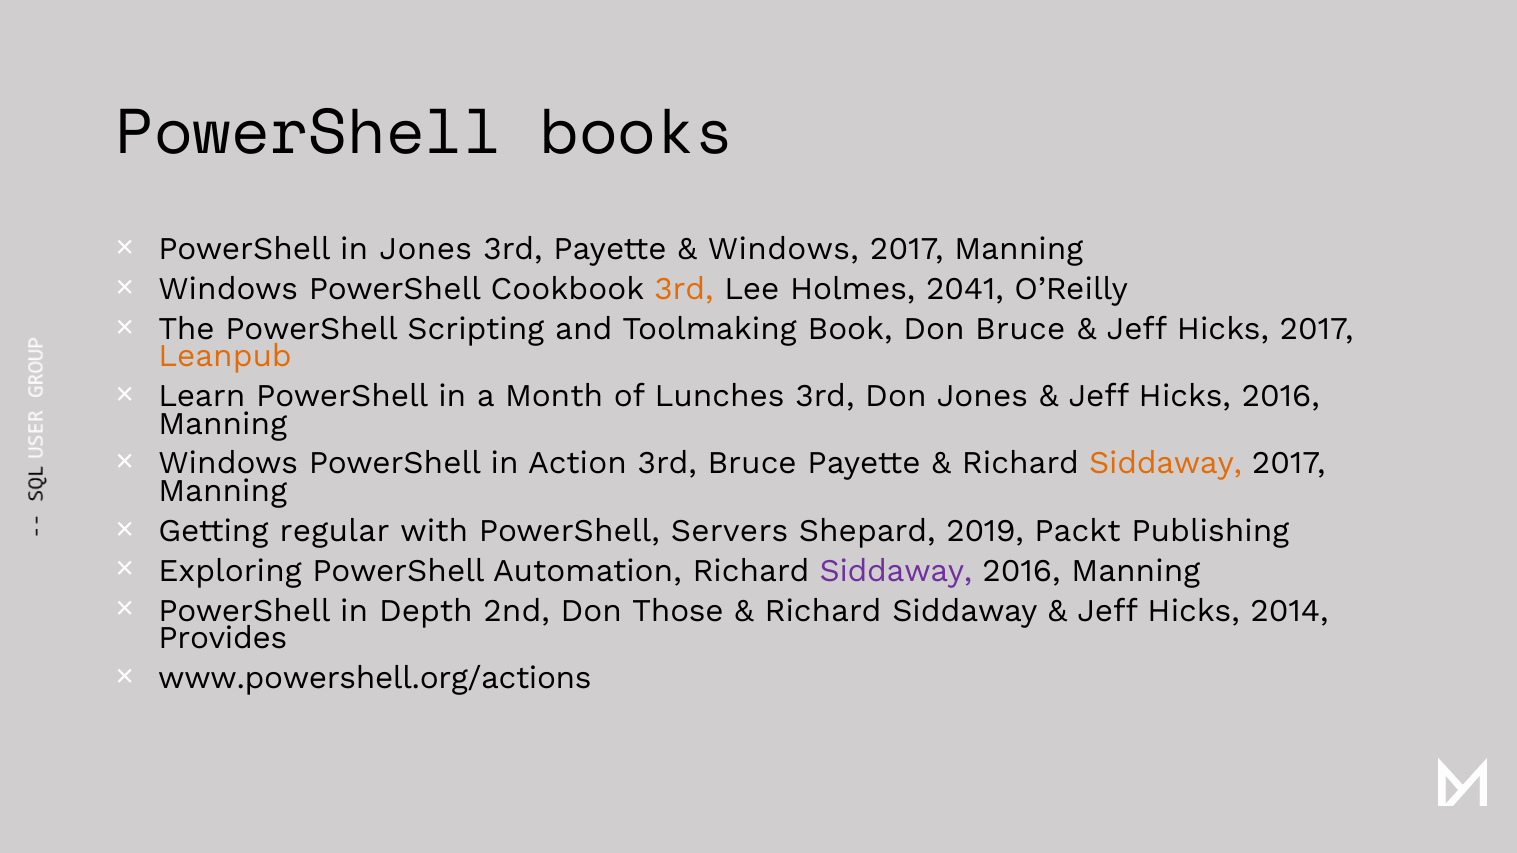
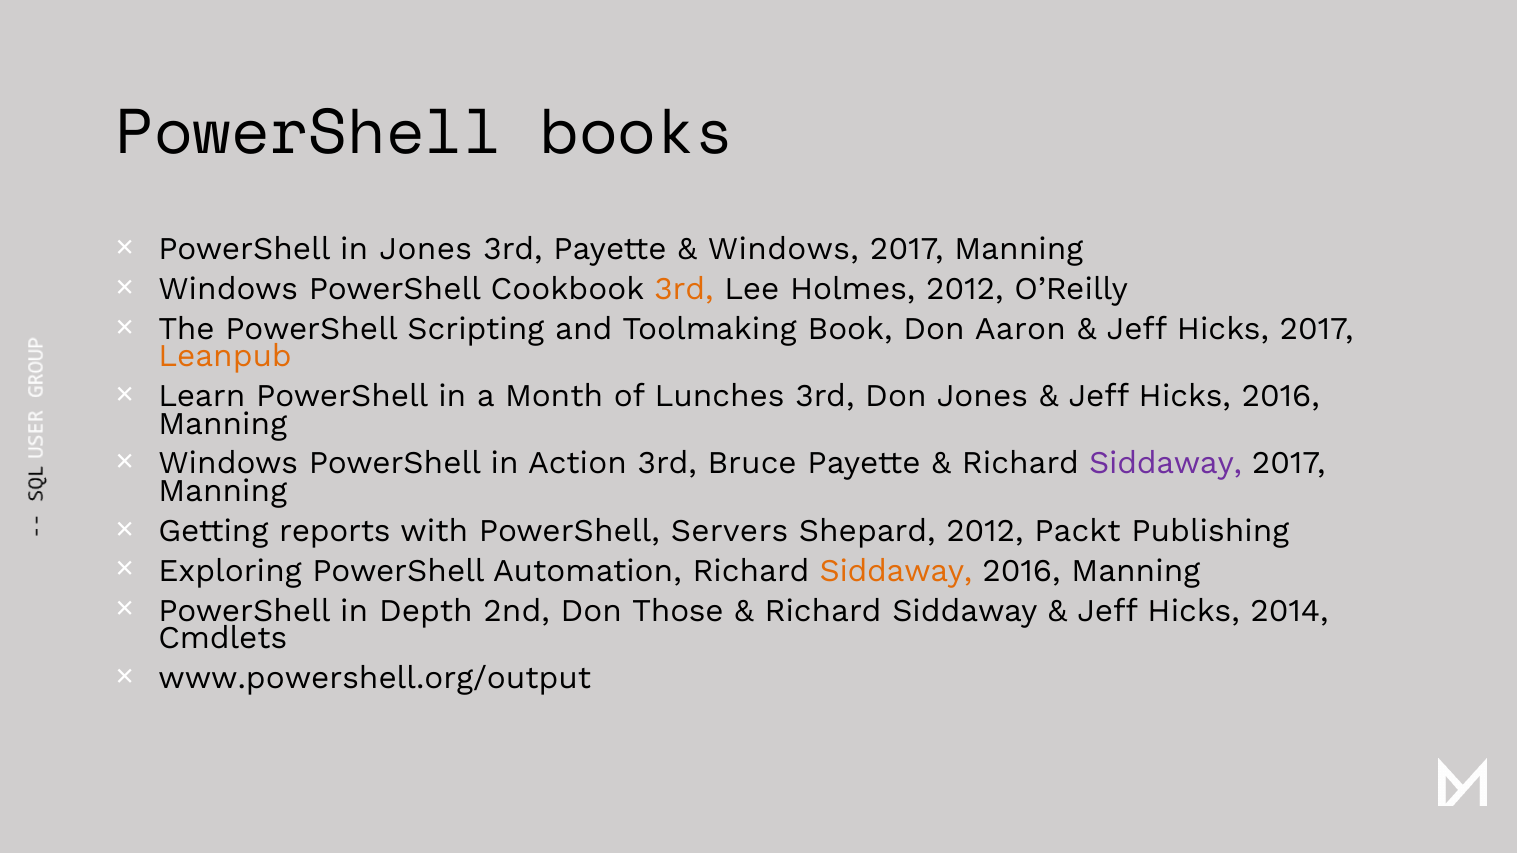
Holmes 2041: 2041 -> 2012
Don Bruce: Bruce -> Aaron
Siddaway at (1166, 464) colour: orange -> purple
regular: regular -> reports
Shepard 2019: 2019 -> 2012
Siddaway at (896, 571) colour: purple -> orange
Provides: Provides -> Cmdlets
www.powershell.org/actions: www.powershell.org/actions -> www.powershell.org/output
